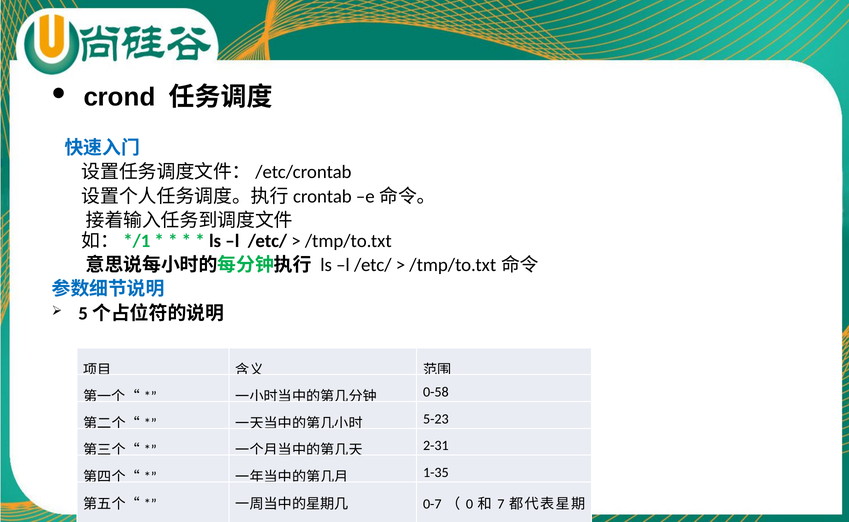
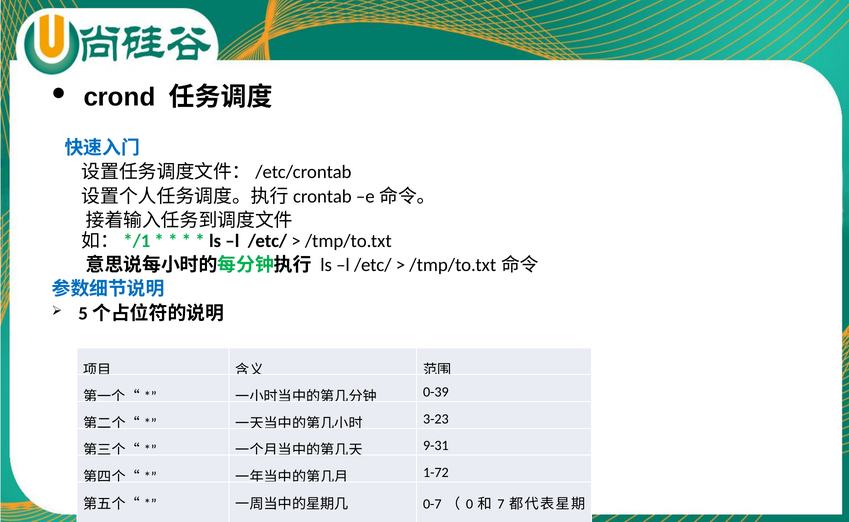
0-58: 0-58 -> 0-39
5-23: 5-23 -> 3-23
2-31: 2-31 -> 9-31
1-35: 1-35 -> 1-72
